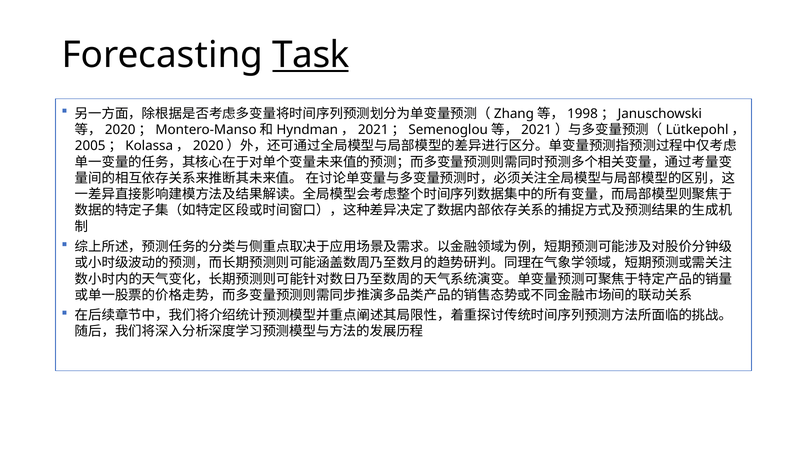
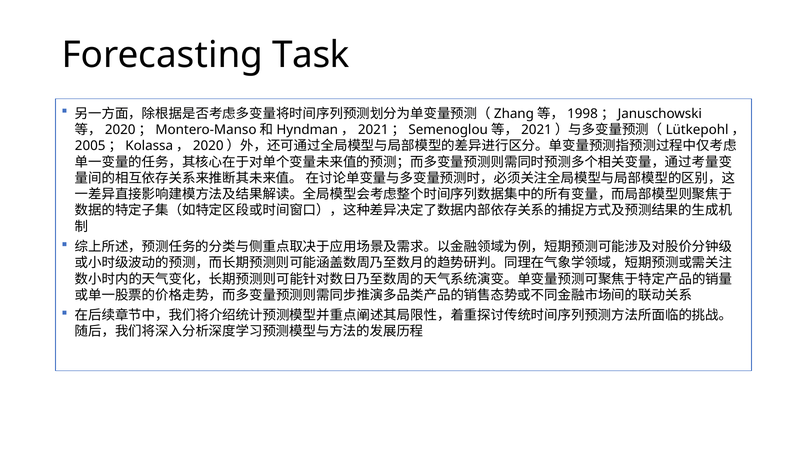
Task underline: present -> none
